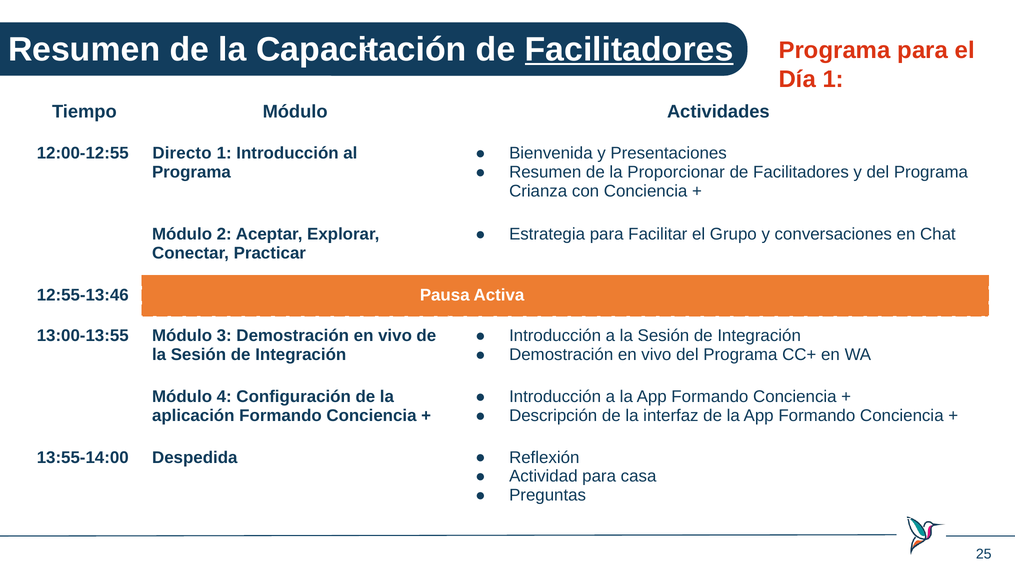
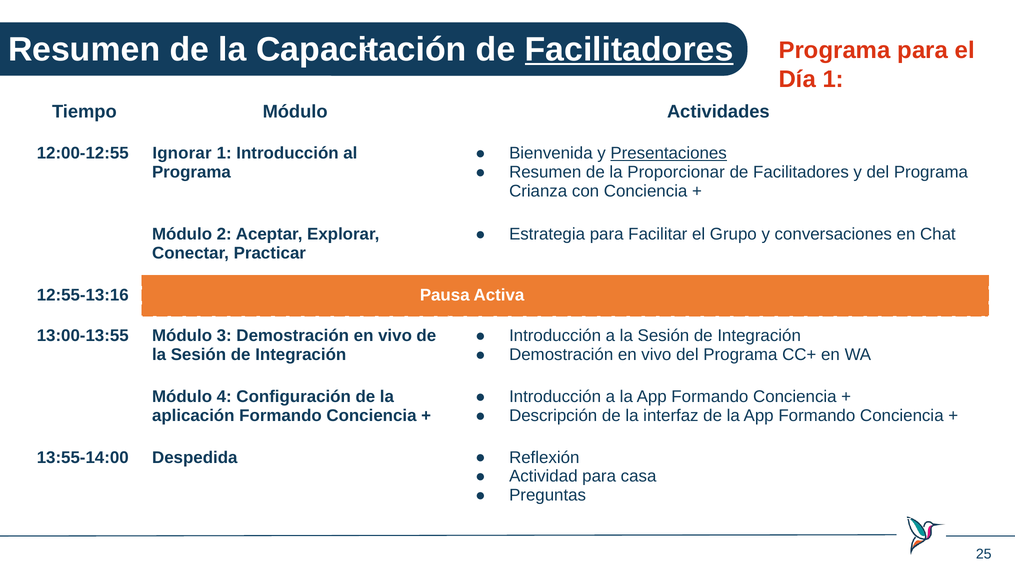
Presentaciones underline: none -> present
Directo: Directo -> Ignorar
12:55-13:46: 12:55-13:46 -> 12:55-13:16
